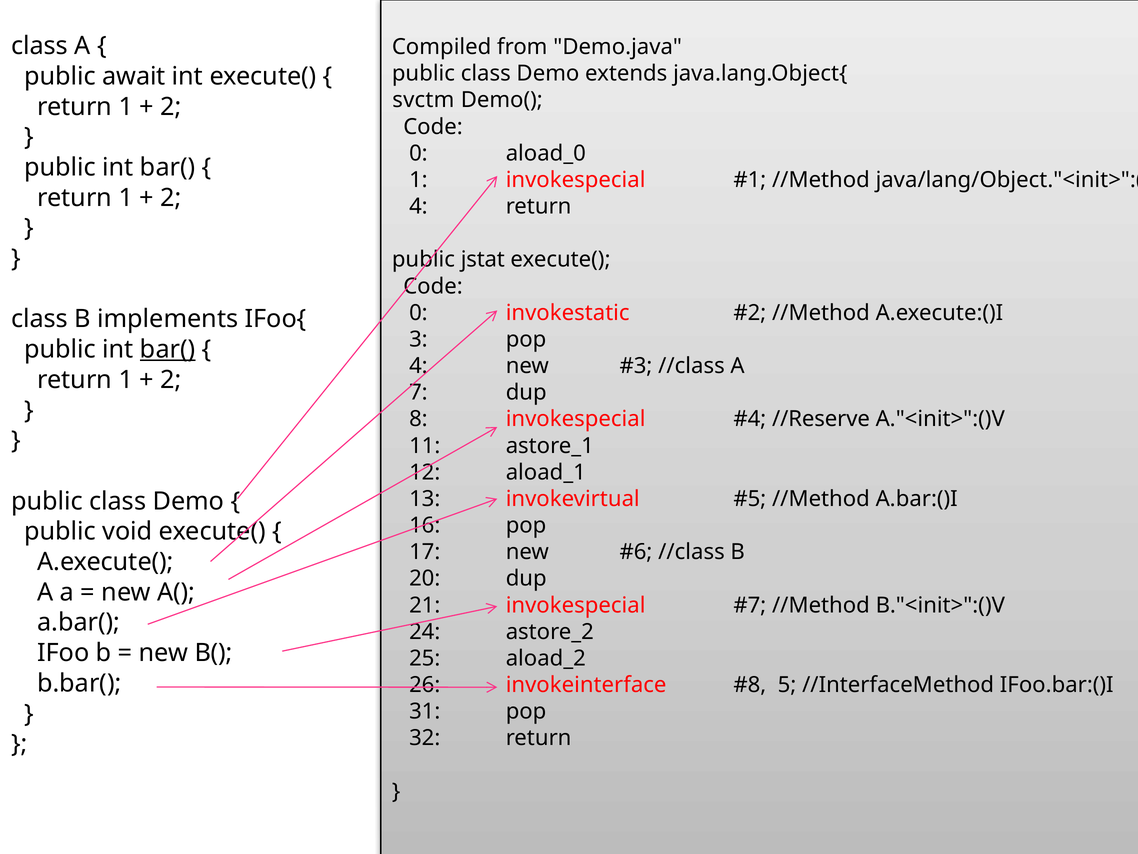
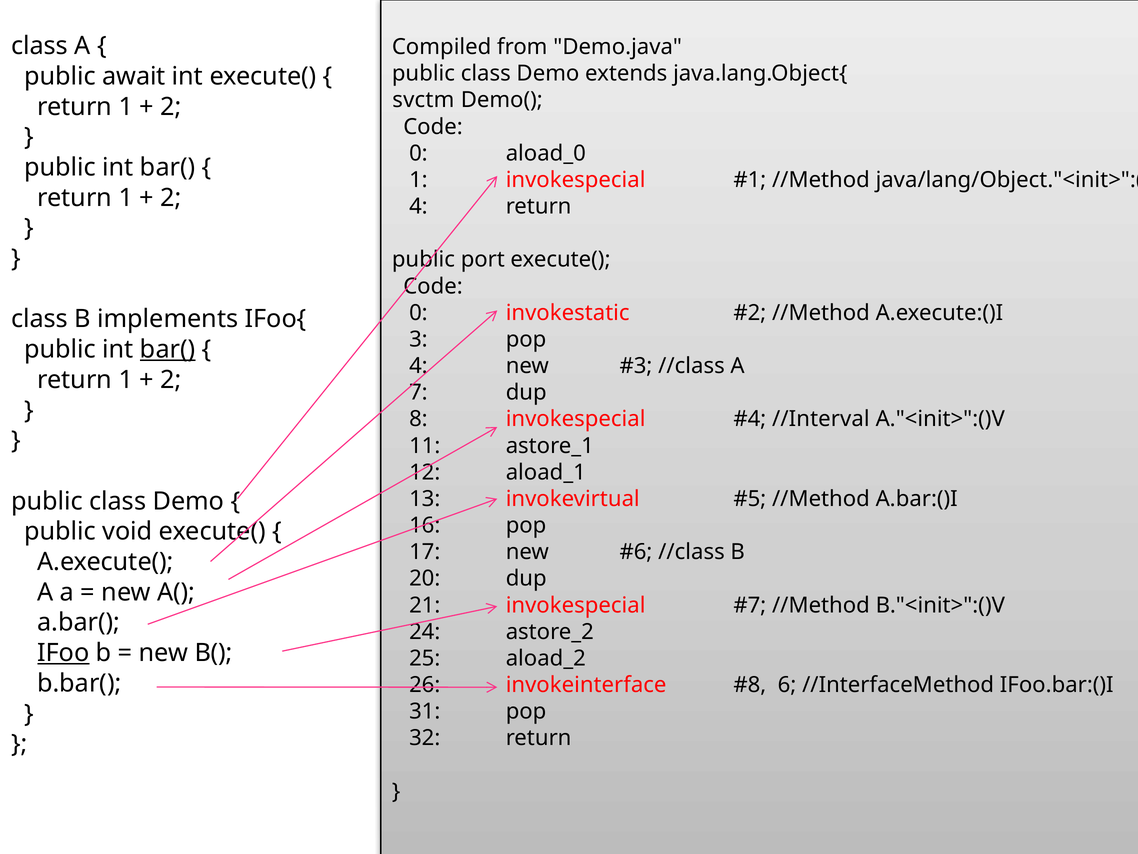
jstat: jstat -> port
//Reserve: //Reserve -> //Interval
IFoo underline: none -> present
5: 5 -> 6
